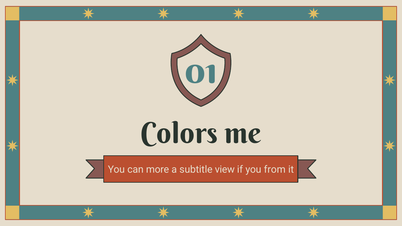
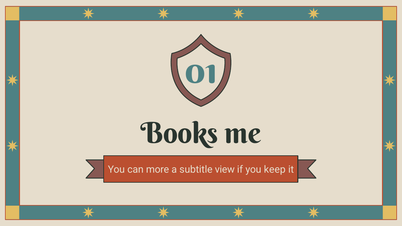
Colors: Colors -> Books
from: from -> keep
